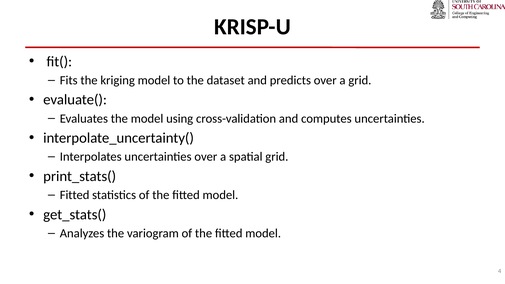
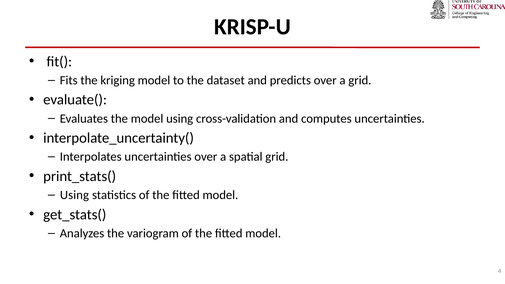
Fitted at (75, 195): Fitted -> Using
